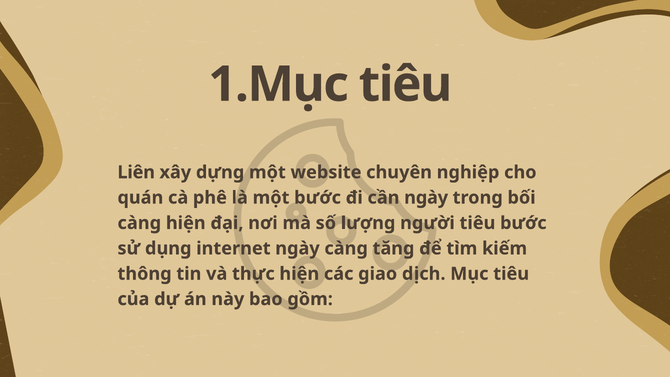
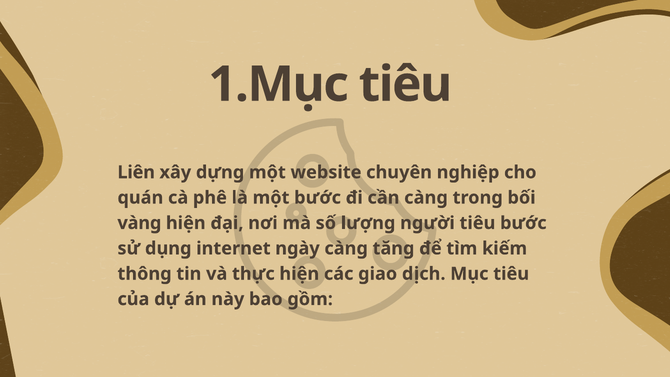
cần ngày: ngày -> càng
càng at (139, 223): càng -> vàng
